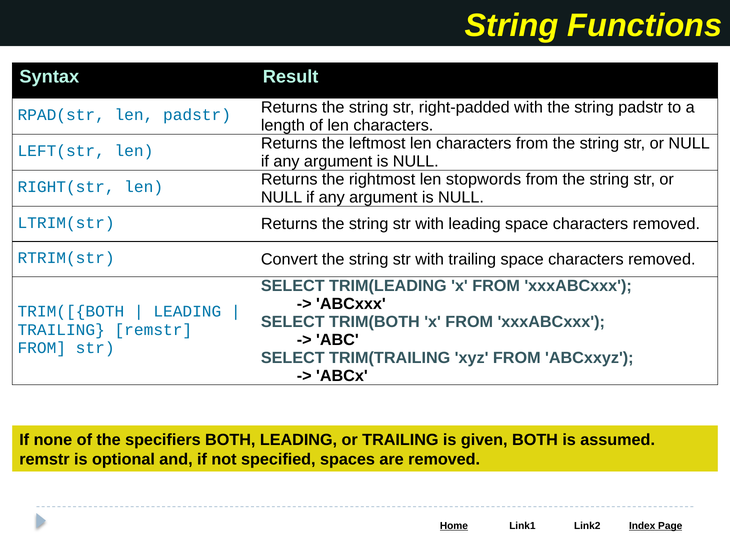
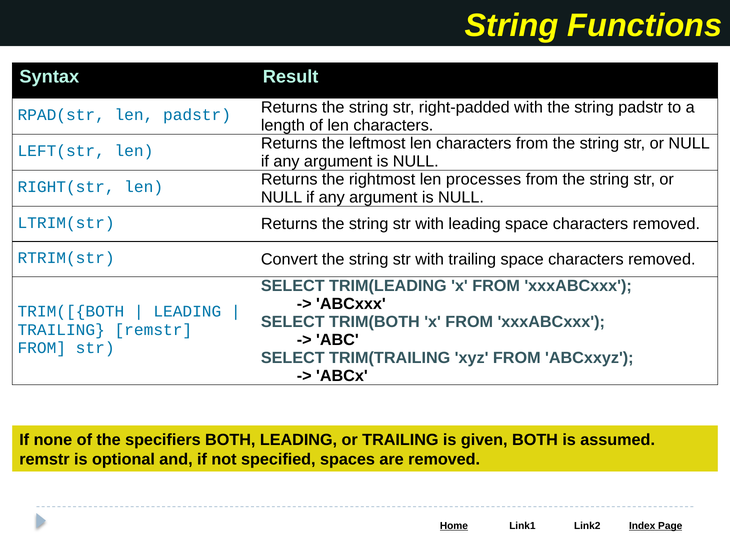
stopwords: stopwords -> processes
